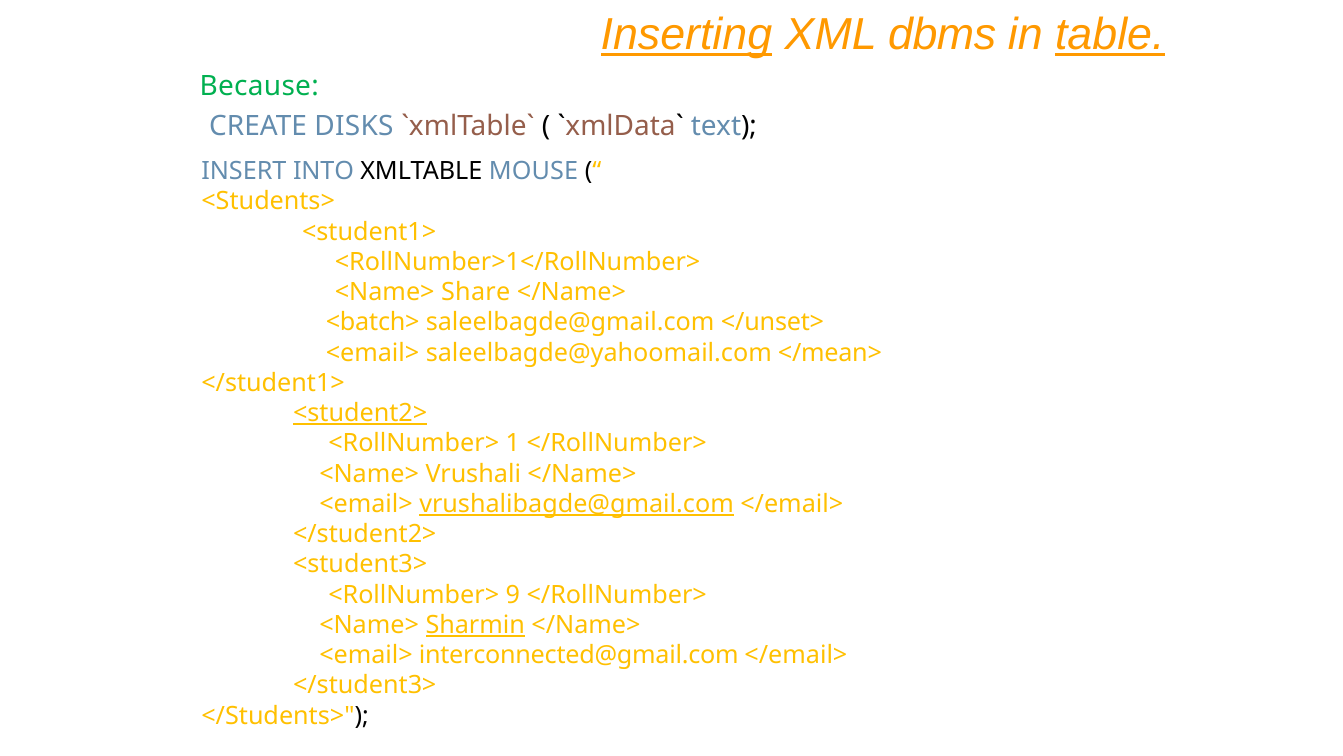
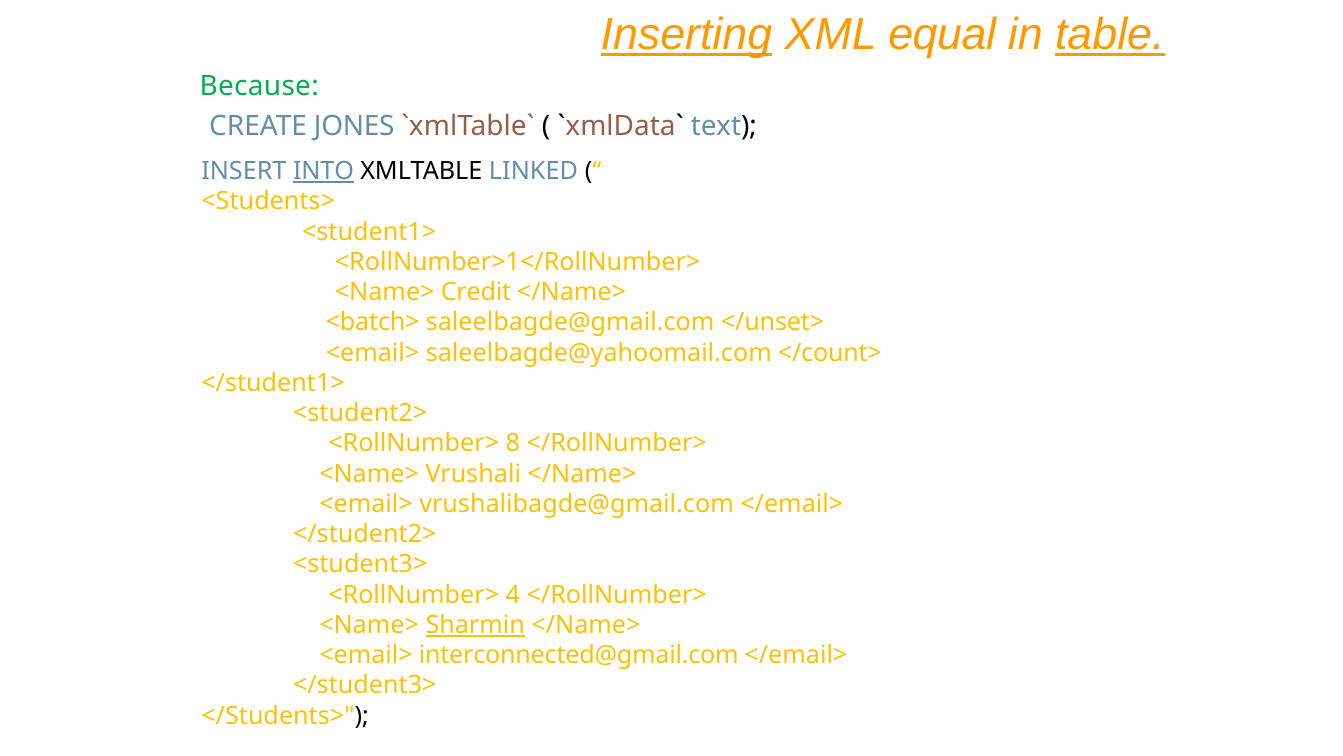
dbms: dbms -> equal
DISKS: DISKS -> JONES
INTO underline: none -> present
MOUSE: MOUSE -> LINKED
Share: Share -> Credit
</mean>: </mean> -> </count>
<student2> underline: present -> none
1: 1 -> 8
vrushalibagde@gmail.com underline: present -> none
9: 9 -> 4
